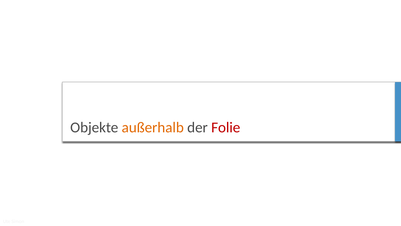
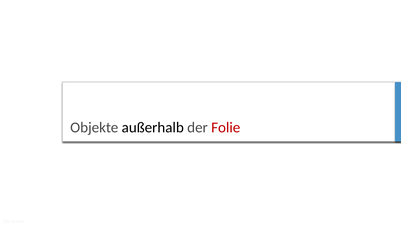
außerhalb colour: orange -> black
